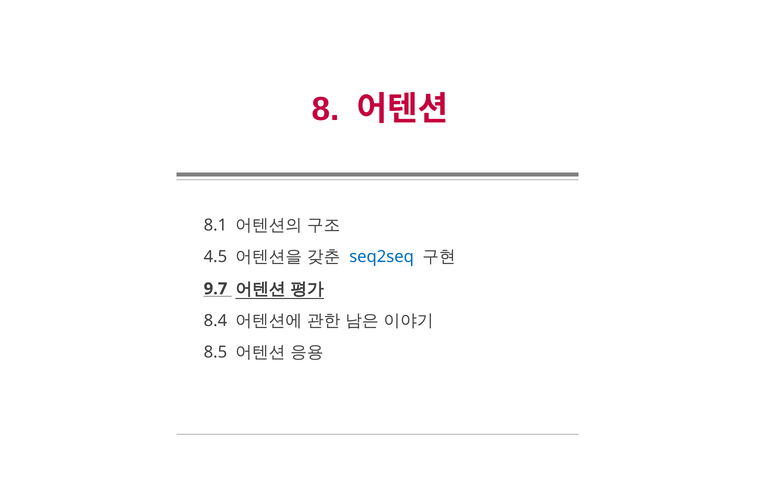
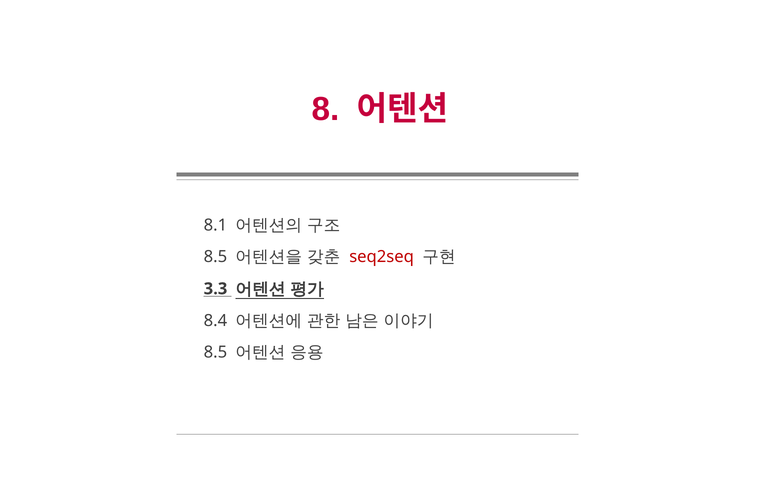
4.5 at (215, 257): 4.5 -> 8.5
seq2seq colour: blue -> red
9.7: 9.7 -> 3.3
